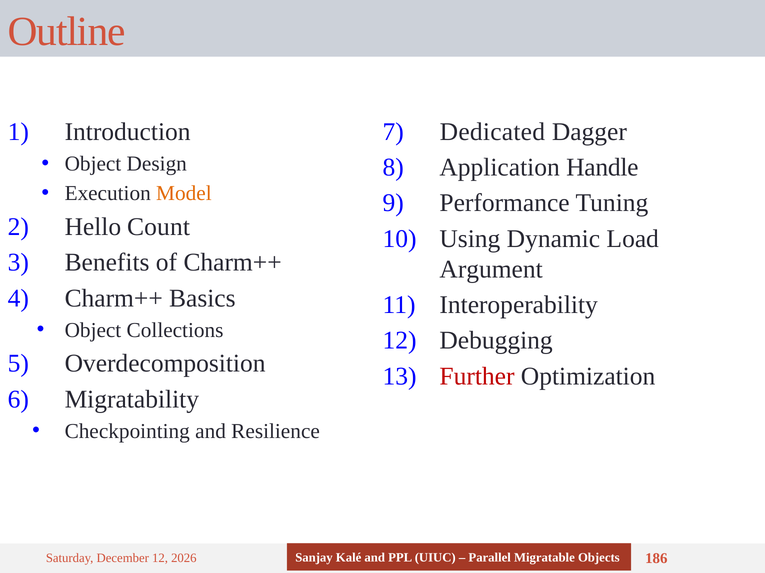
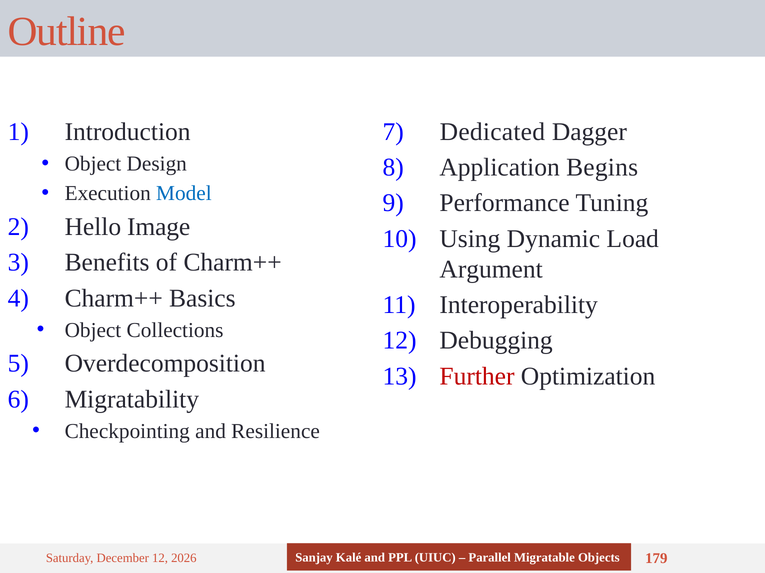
Handle: Handle -> Begins
Model colour: orange -> blue
Count: Count -> Image
186: 186 -> 179
